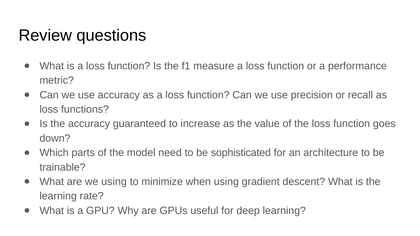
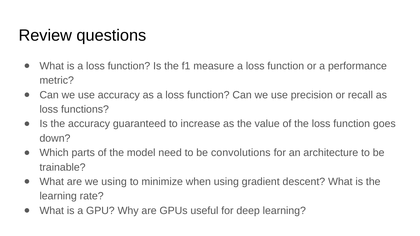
sophisticated: sophisticated -> convolutions
